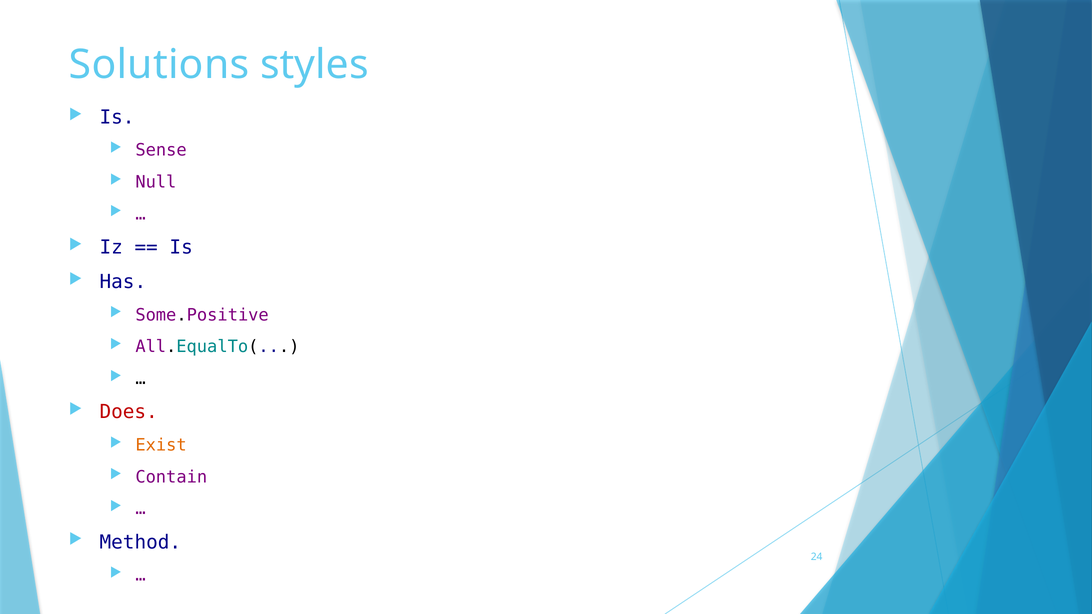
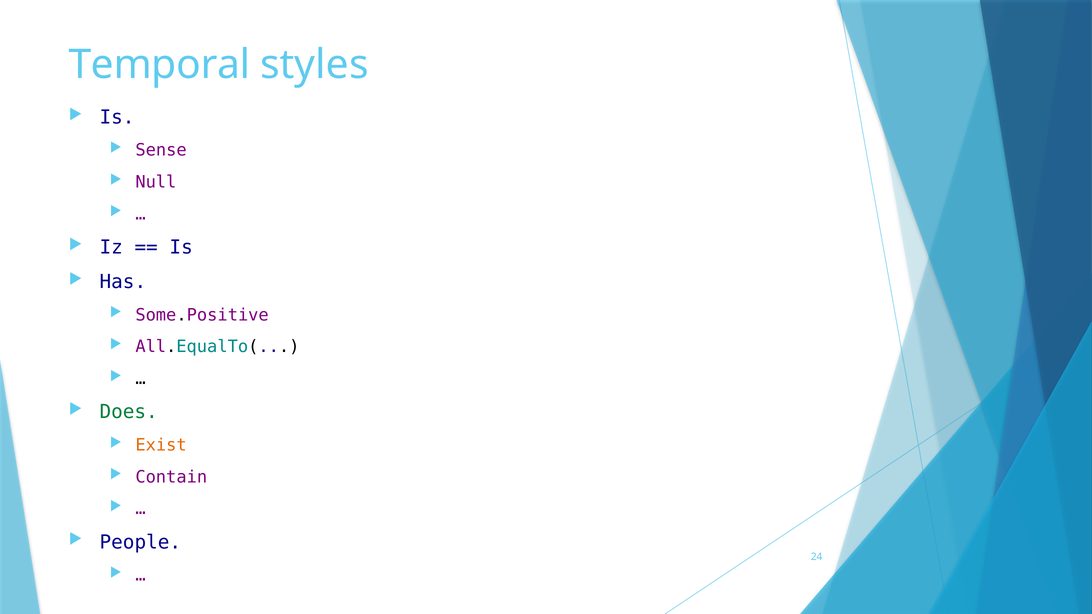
Solutions: Solutions -> Temporal
Does colour: red -> green
Method: Method -> People
